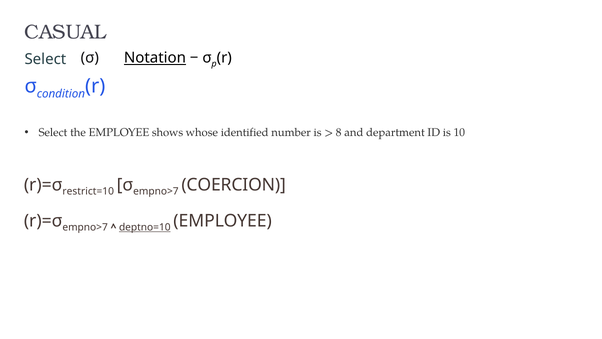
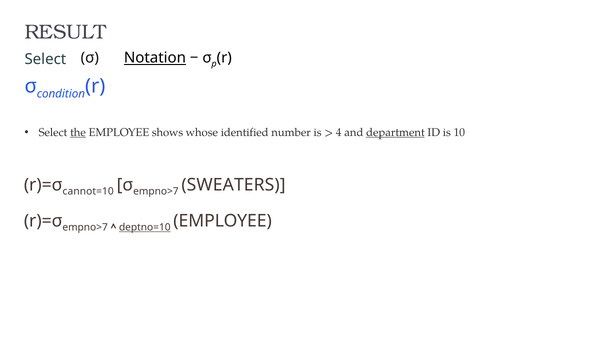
CASUAL: CASUAL -> RESULT
the underline: none -> present
8: 8 -> 4
department underline: none -> present
restrict=10: restrict=10 -> cannot=10
COERCION: COERCION -> SWEATERS
